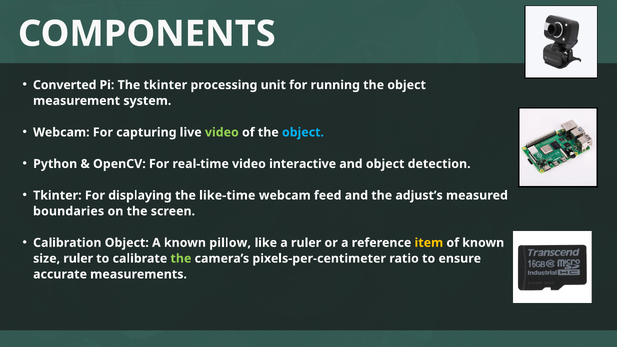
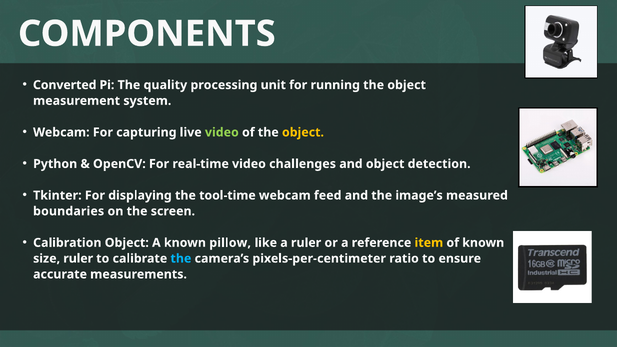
The tkinter: tkinter -> quality
object at (303, 132) colour: light blue -> yellow
interactive: interactive -> challenges
like-time: like-time -> tool-time
adjust’s: adjust’s -> image’s
the at (181, 259) colour: light green -> light blue
